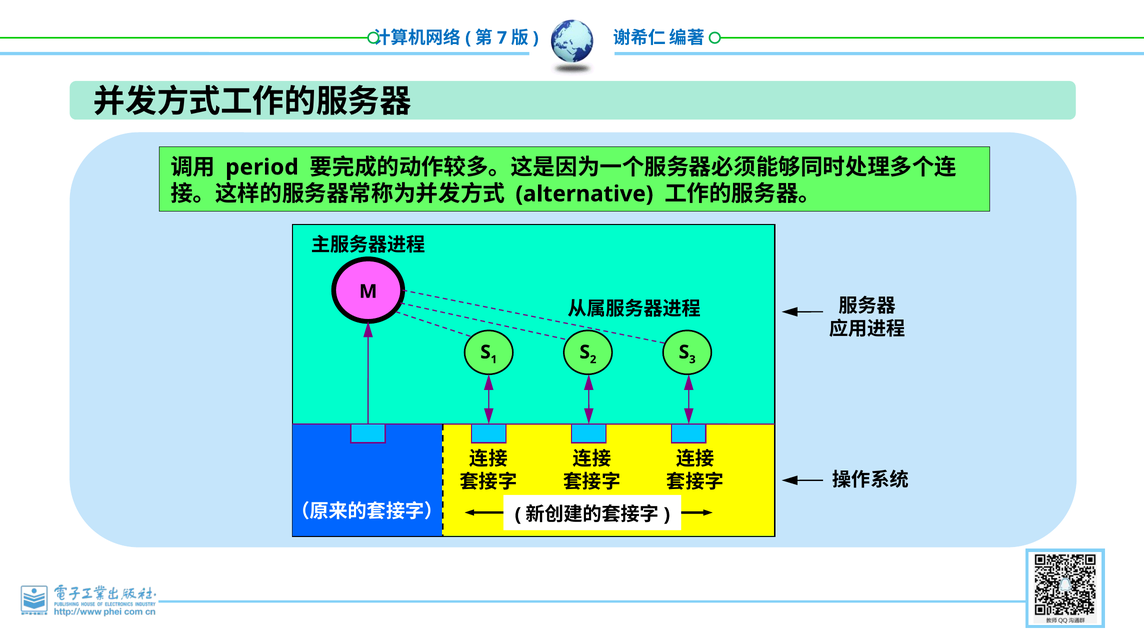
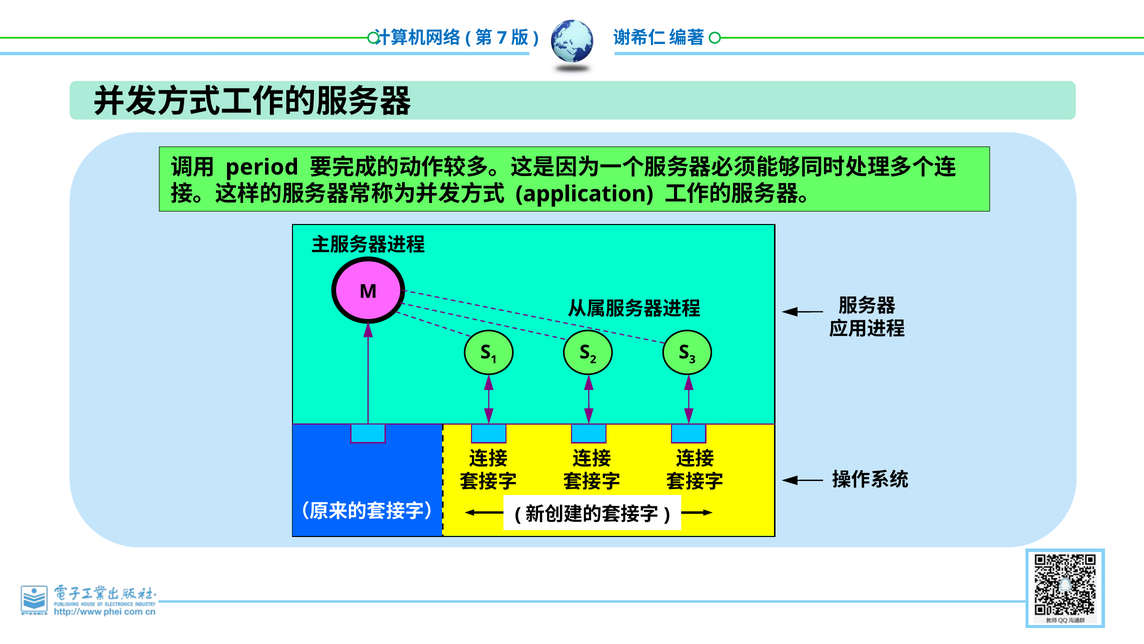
alternative: alternative -> application
